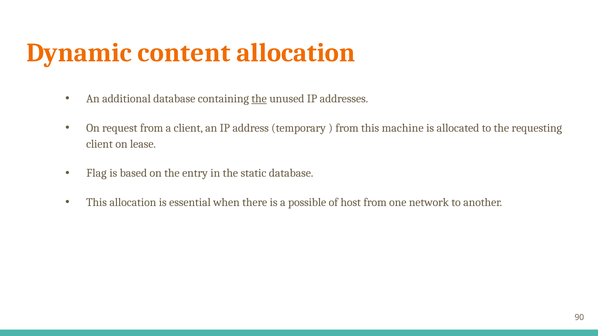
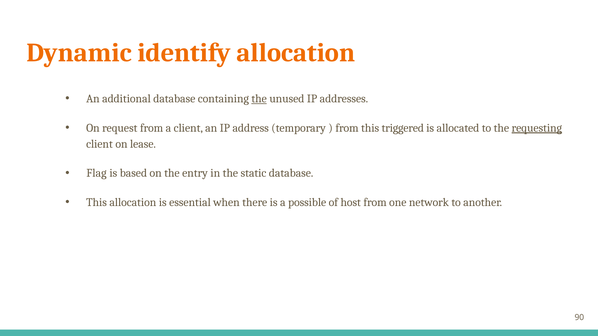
content: content -> identify
machine: machine -> triggered
requesting underline: none -> present
